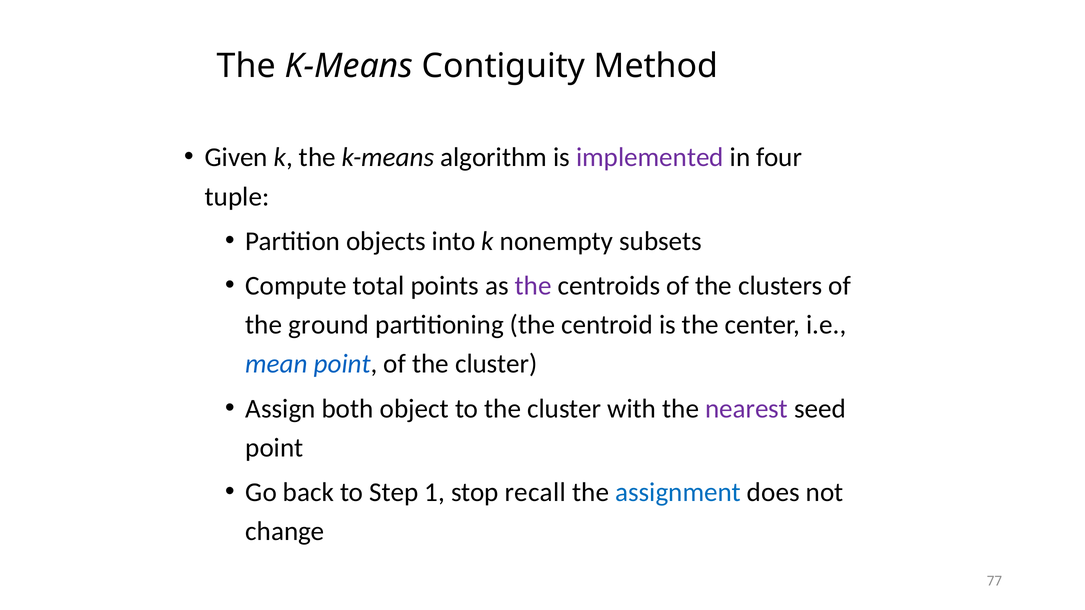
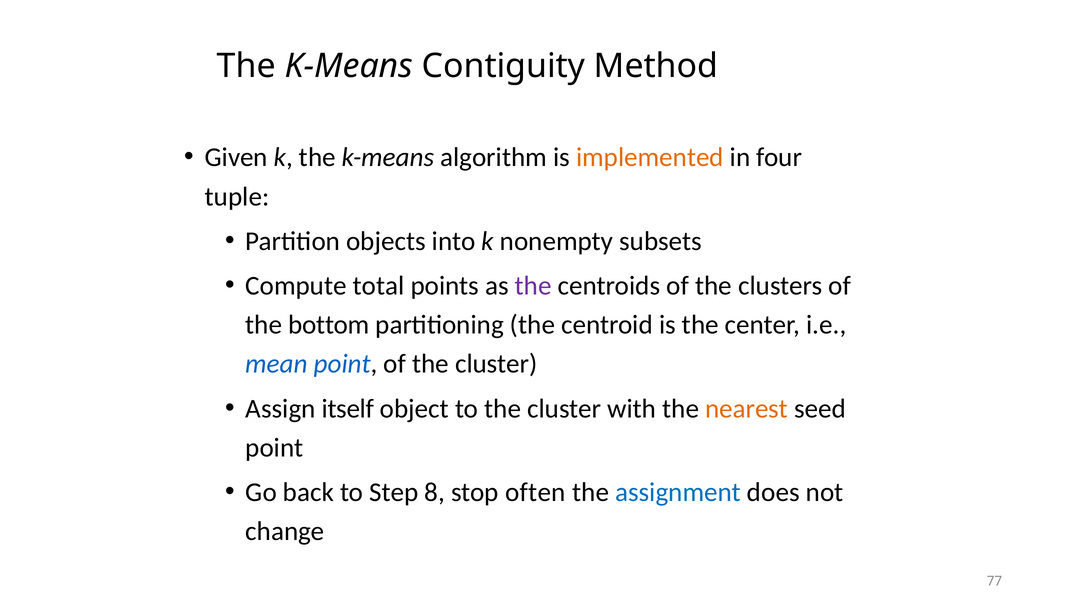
implemented colour: purple -> orange
ground: ground -> bottom
both: both -> itself
nearest colour: purple -> orange
1: 1 -> 8
recall: recall -> often
